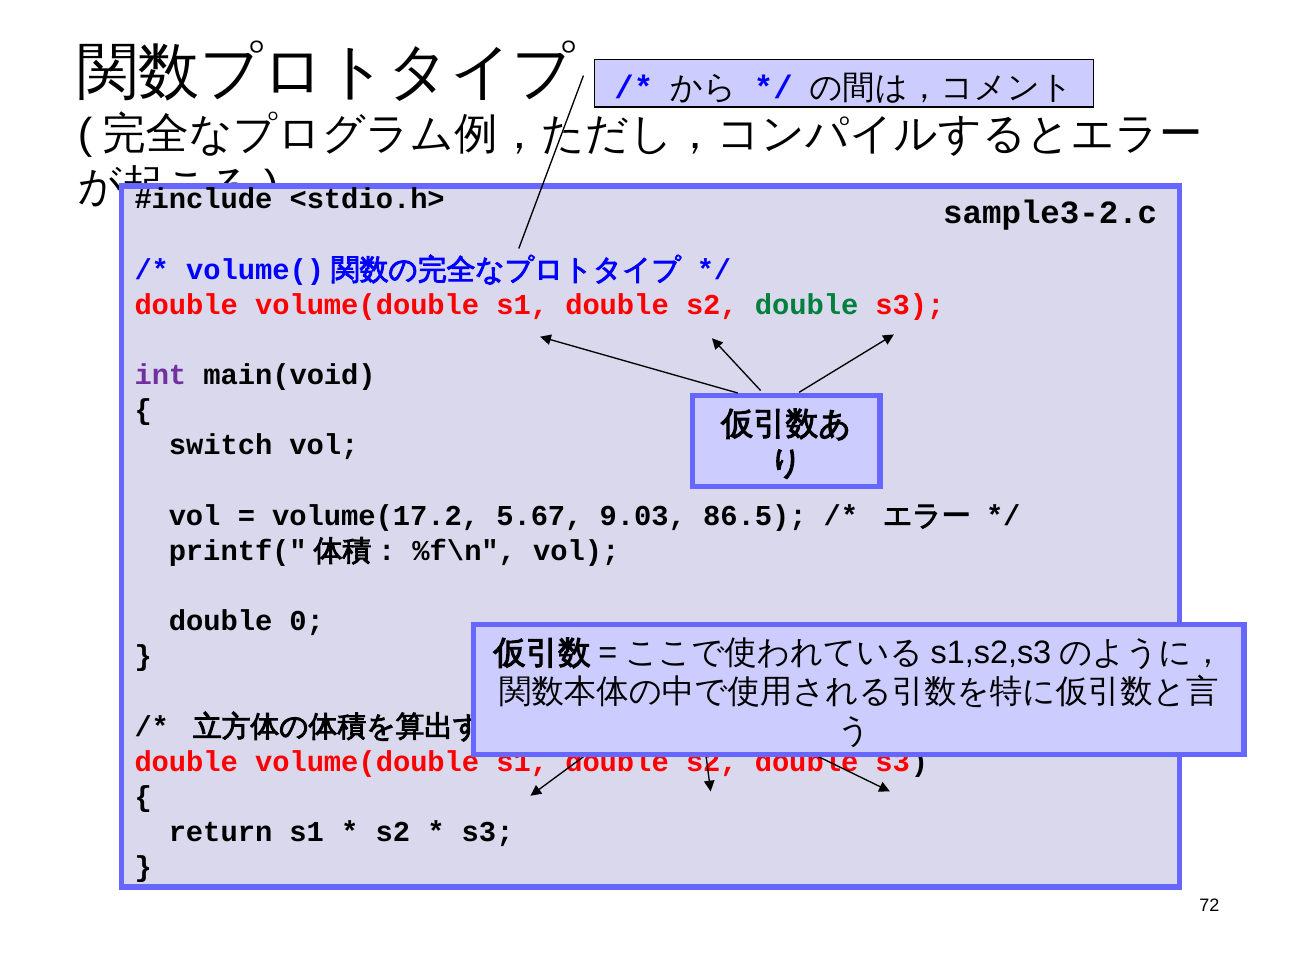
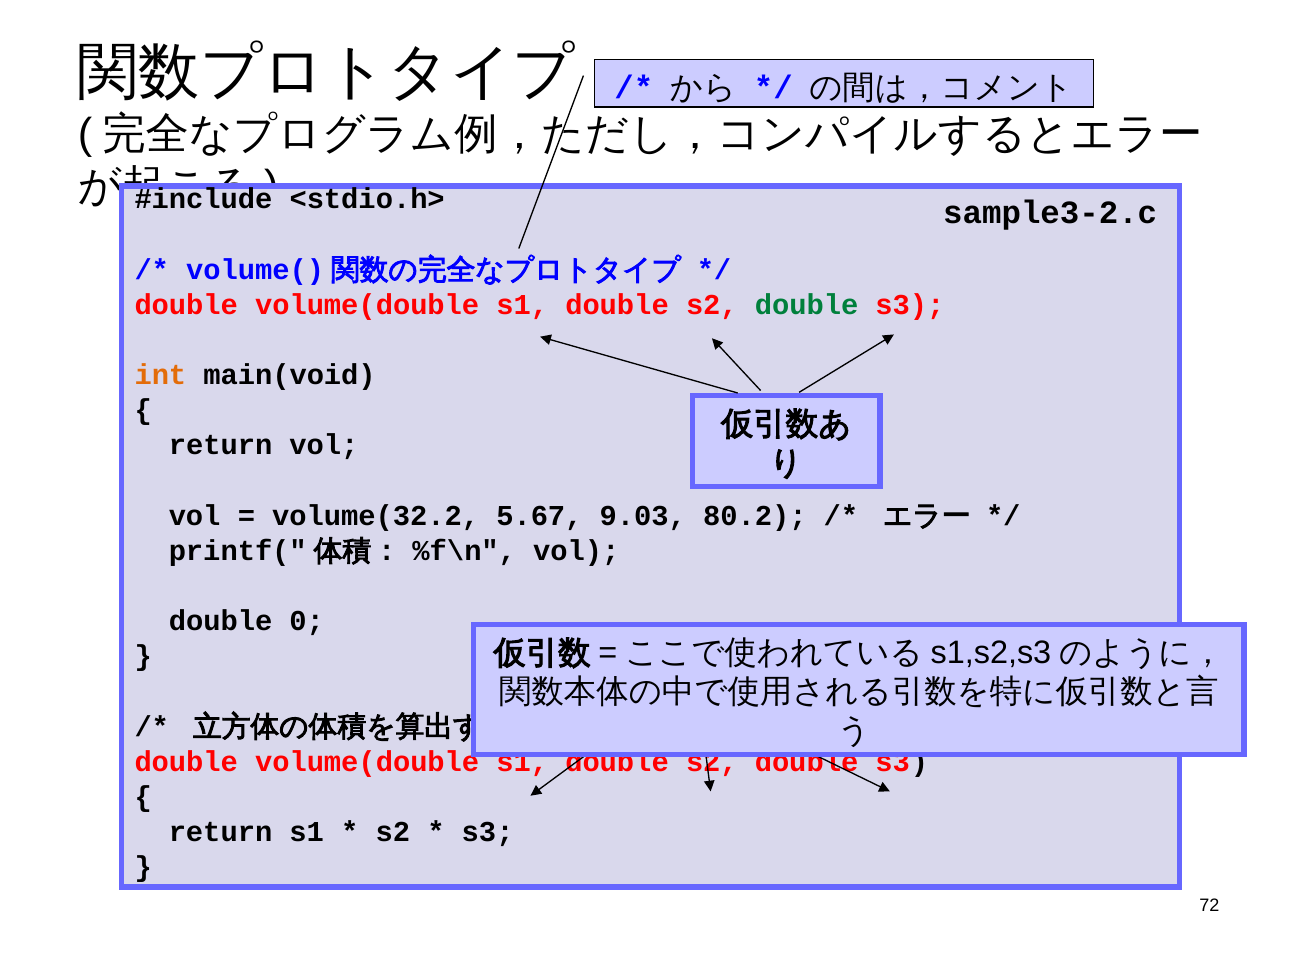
int colour: purple -> orange
switch at (221, 445): switch -> return
volume(17.2: volume(17.2 -> volume(32.2
86.5: 86.5 -> 80.2
